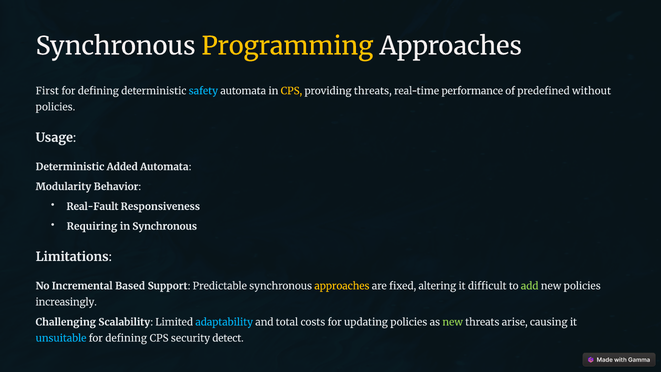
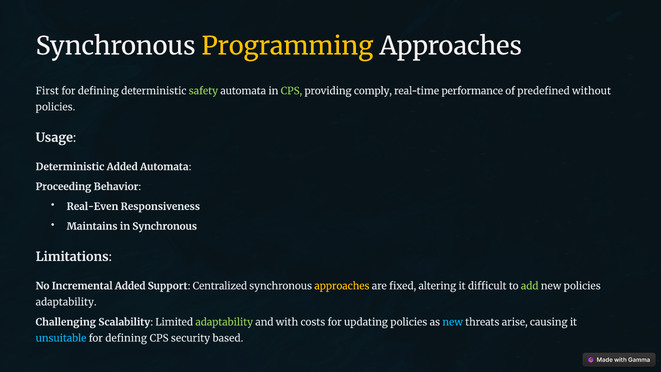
safety colour: light blue -> light green
CPS at (291, 91) colour: yellow -> light green
providing threats: threats -> comply
Modularity: Modularity -> Proceeding
Real-Fault: Real-Fault -> Real-Even
Requiring: Requiring -> Maintains
Incremental Based: Based -> Added
Predictable: Predictable -> Centralized
increasingly at (66, 302): increasingly -> adaptability
adaptability at (224, 322) colour: light blue -> light green
total: total -> with
new at (453, 322) colour: light green -> light blue
detect: detect -> based
